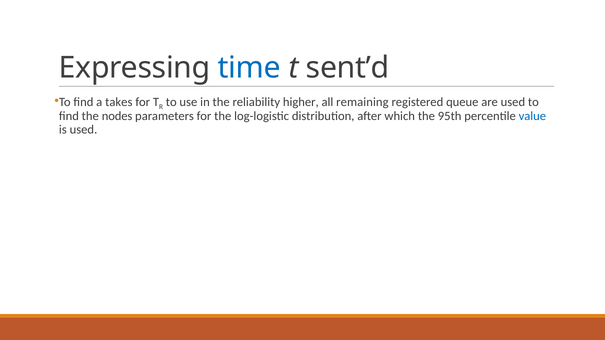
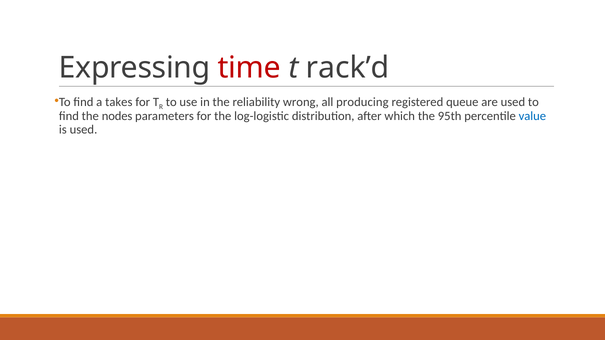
time colour: blue -> red
sent’d: sent’d -> rack’d
higher: higher -> wrong
remaining: remaining -> producing
